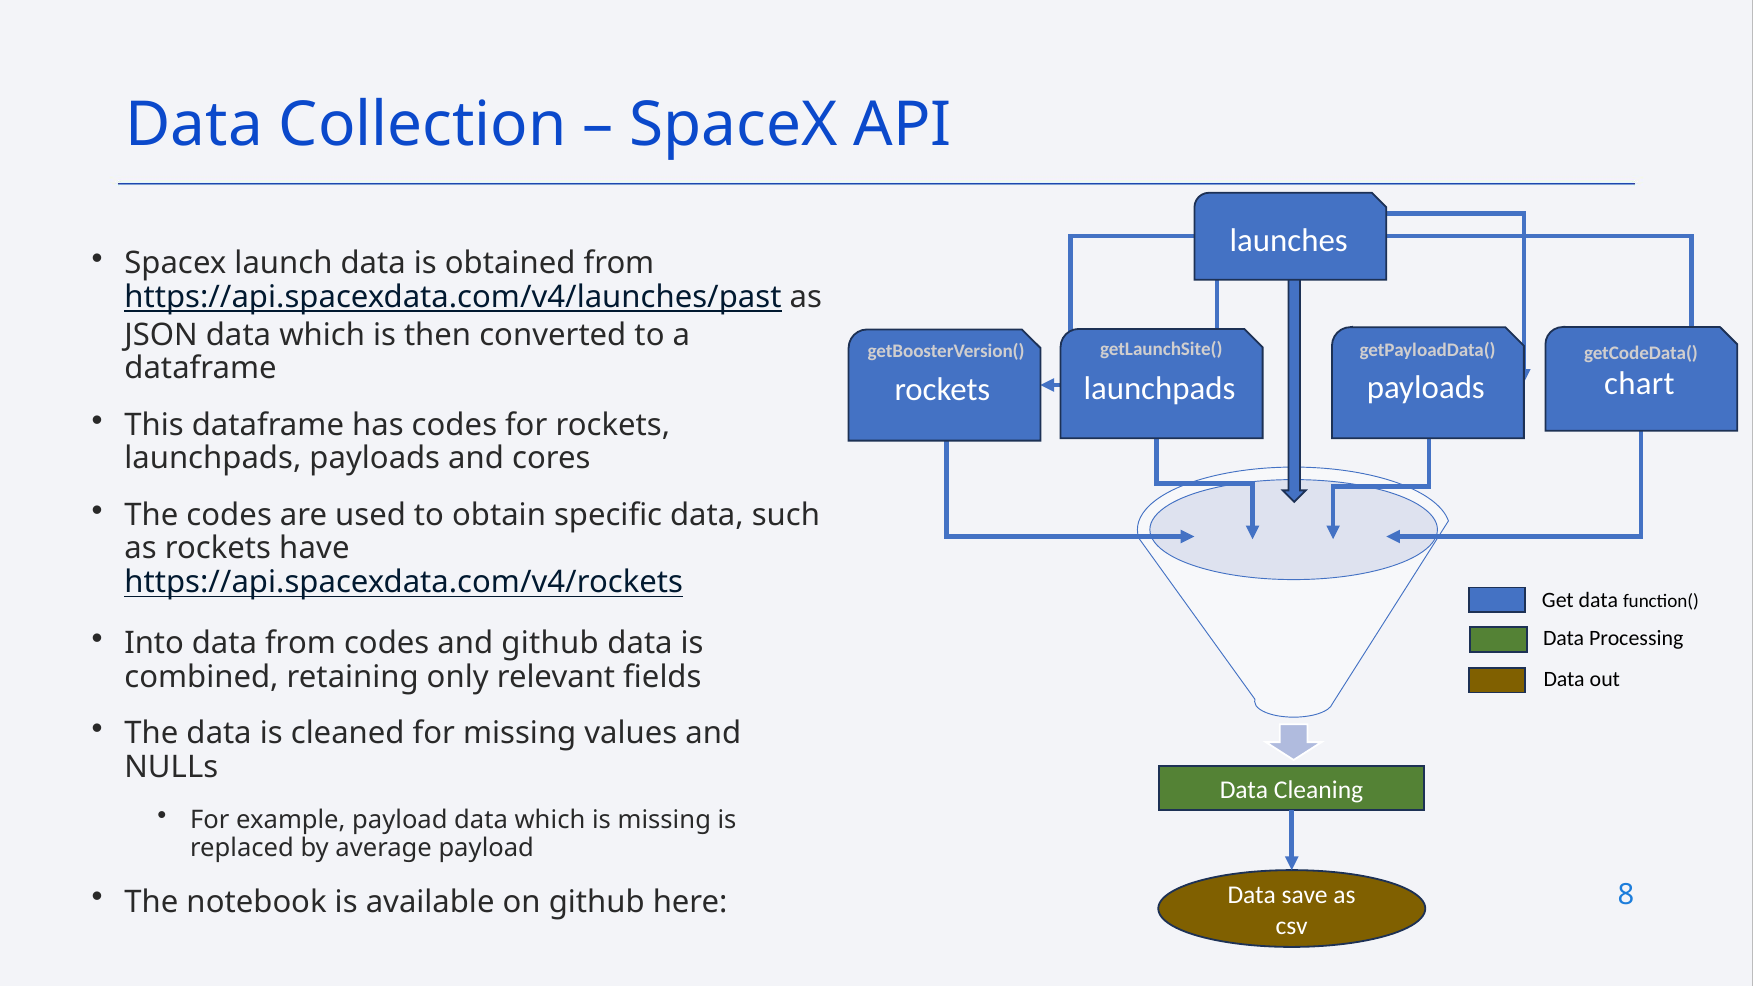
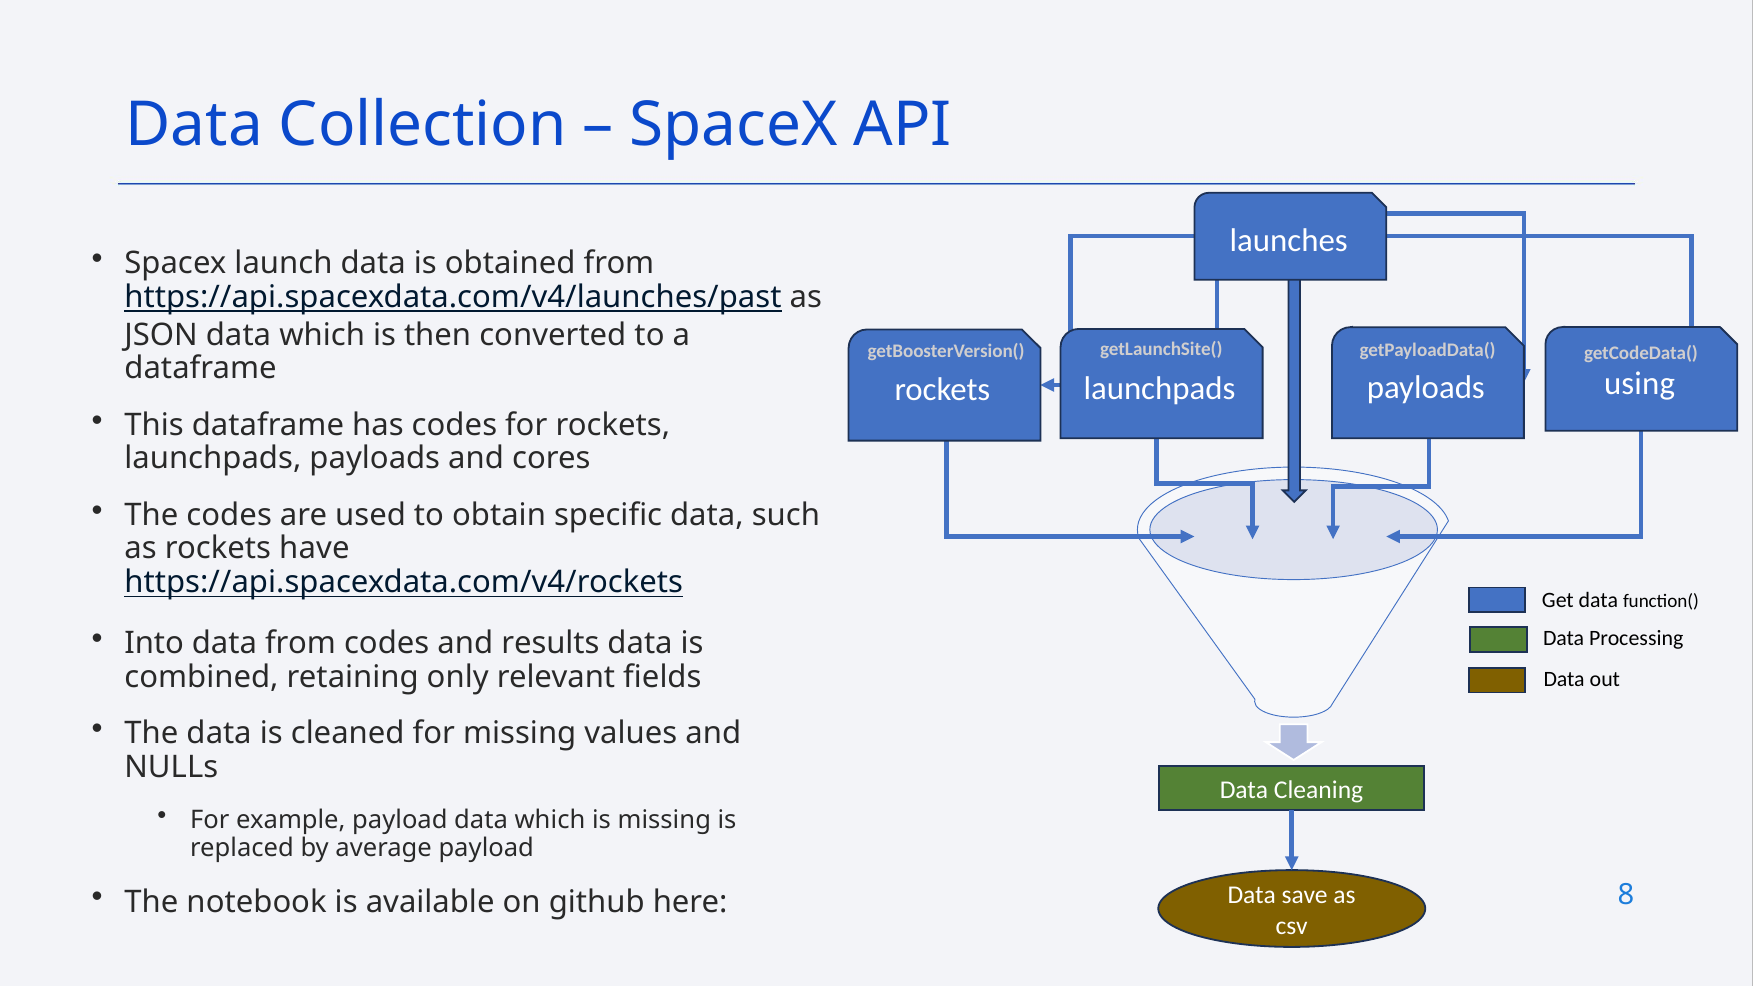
chart: chart -> using
and github: github -> results
